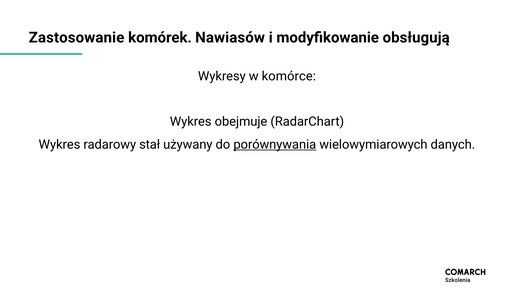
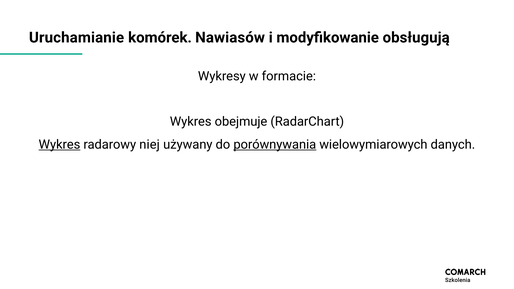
Zastosowanie: Zastosowanie -> Uruchamianie
komórce: komórce -> formacie
Wykres at (59, 145) underline: none -> present
stał: stał -> niej
